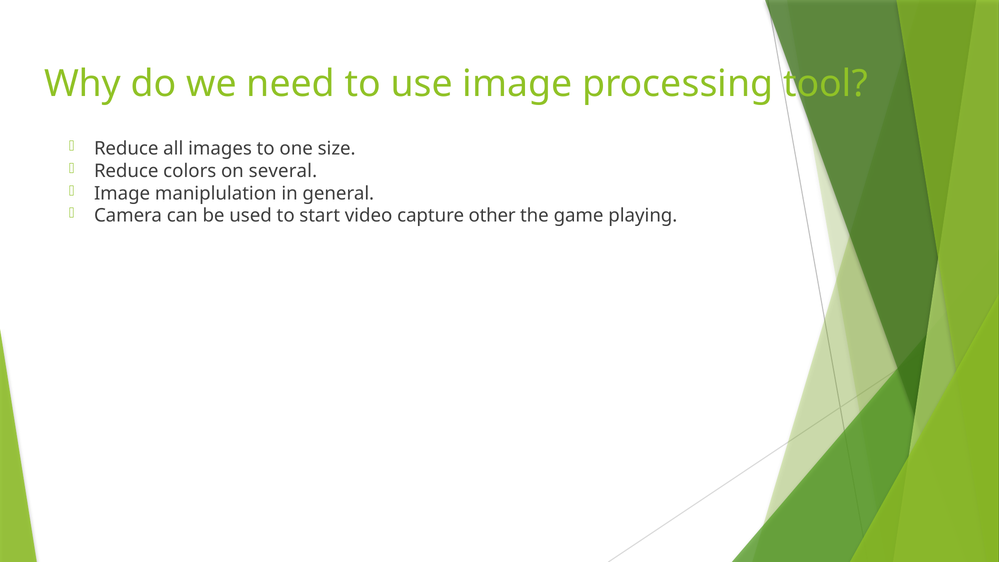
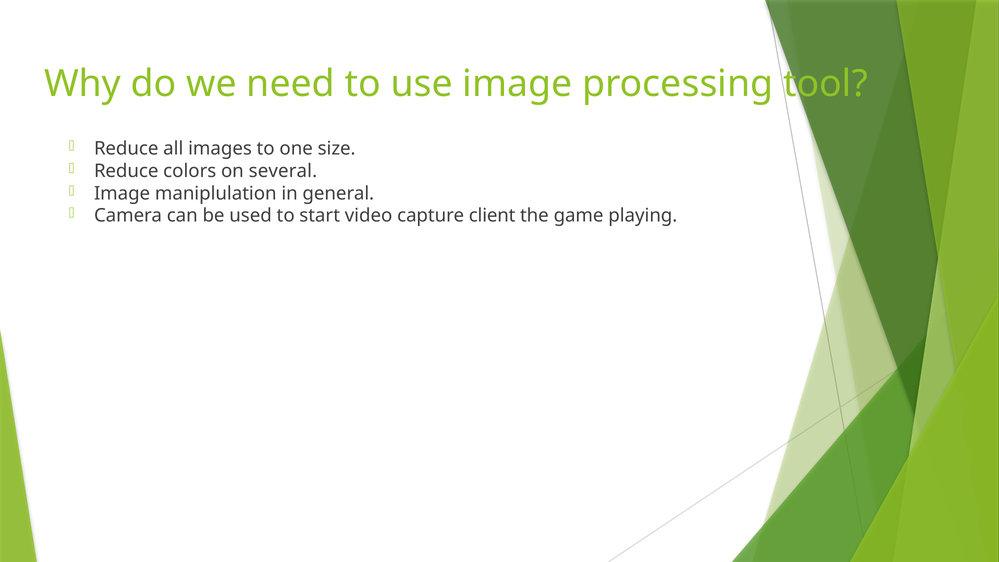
other: other -> client
